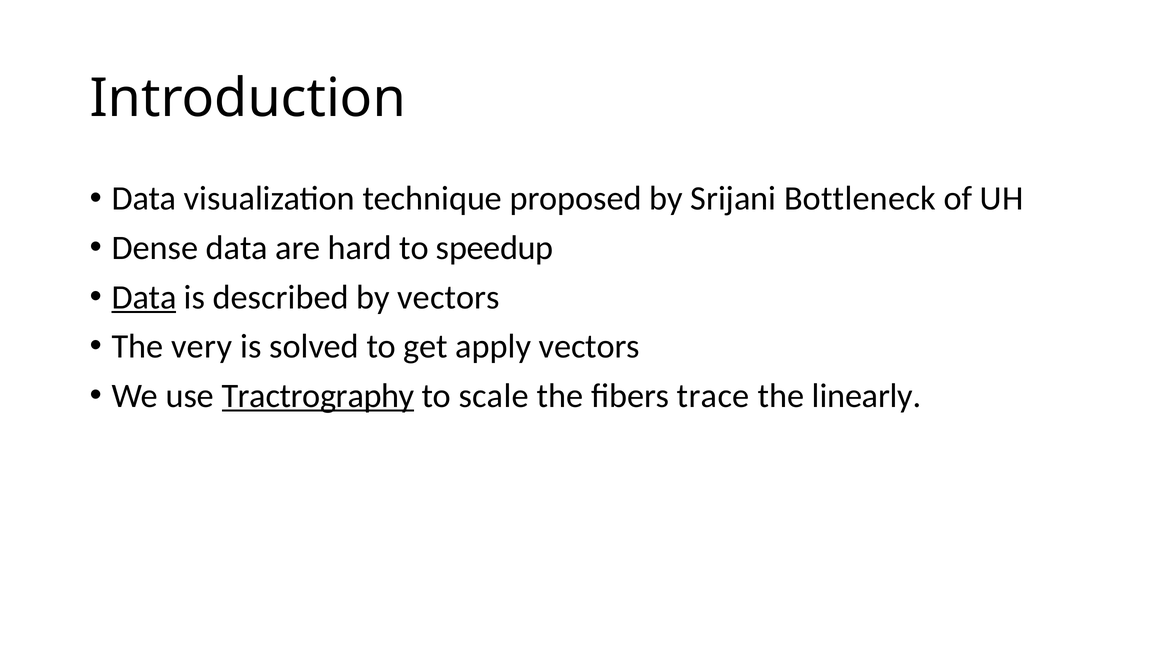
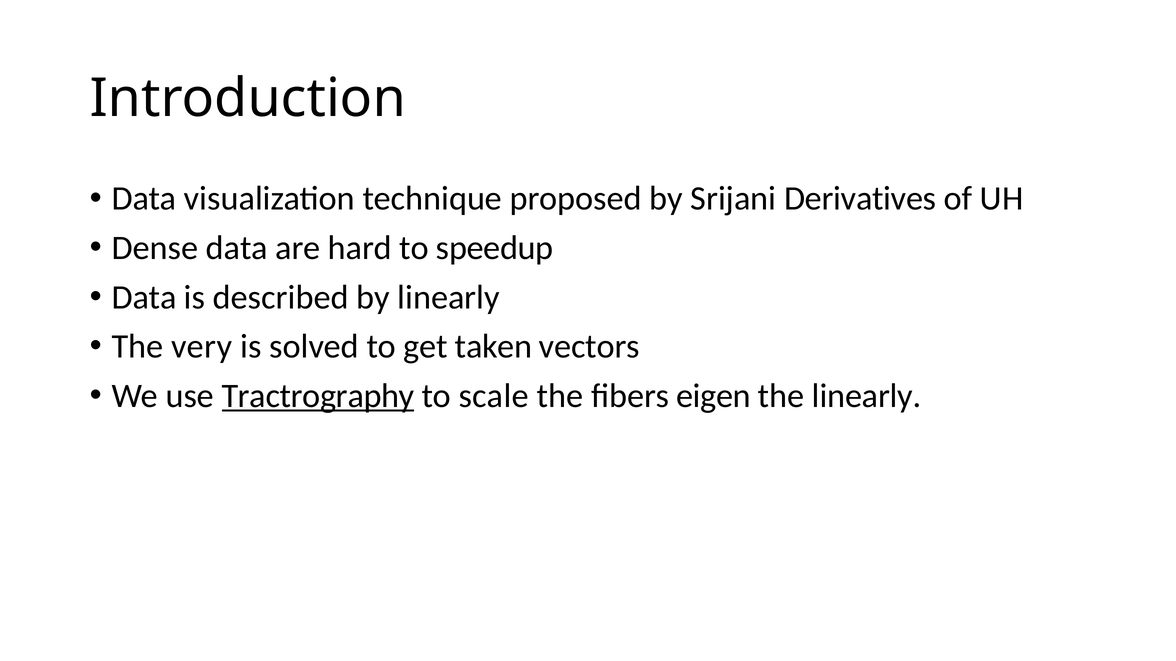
Bottleneck: Bottleneck -> Derivatives
Data at (144, 297) underline: present -> none
by vectors: vectors -> linearly
apply: apply -> taken
trace: trace -> eigen
